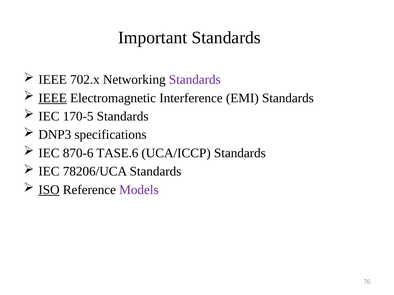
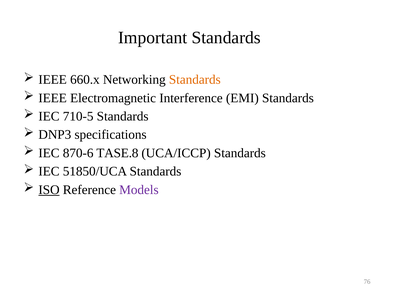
702.x: 702.x -> 660.x
Standards at (195, 80) colour: purple -> orange
IEEE at (53, 98) underline: present -> none
170-5: 170-5 -> 710-5
TASE.6: TASE.6 -> TASE.8
78206/UCA: 78206/UCA -> 51850/UCA
